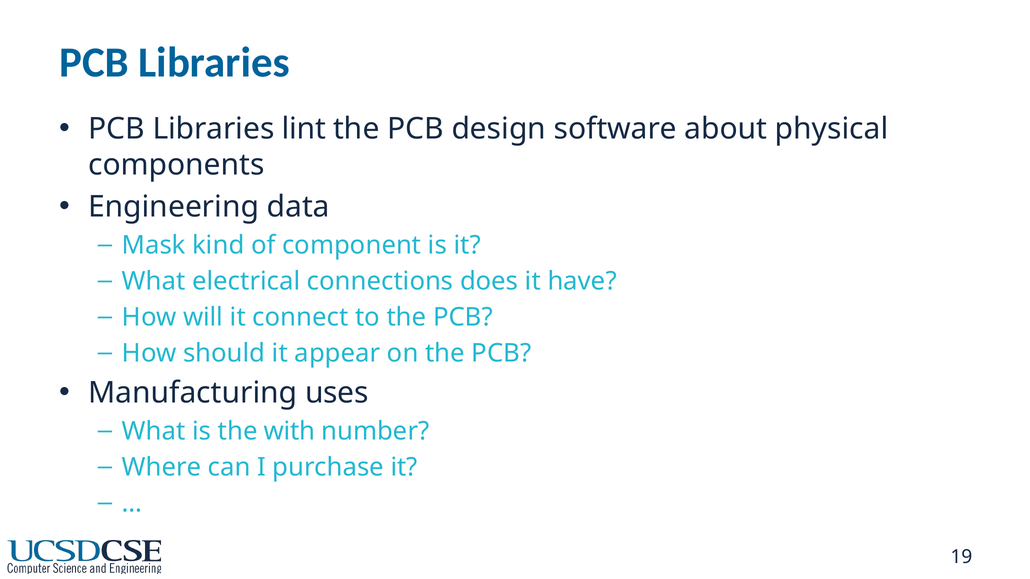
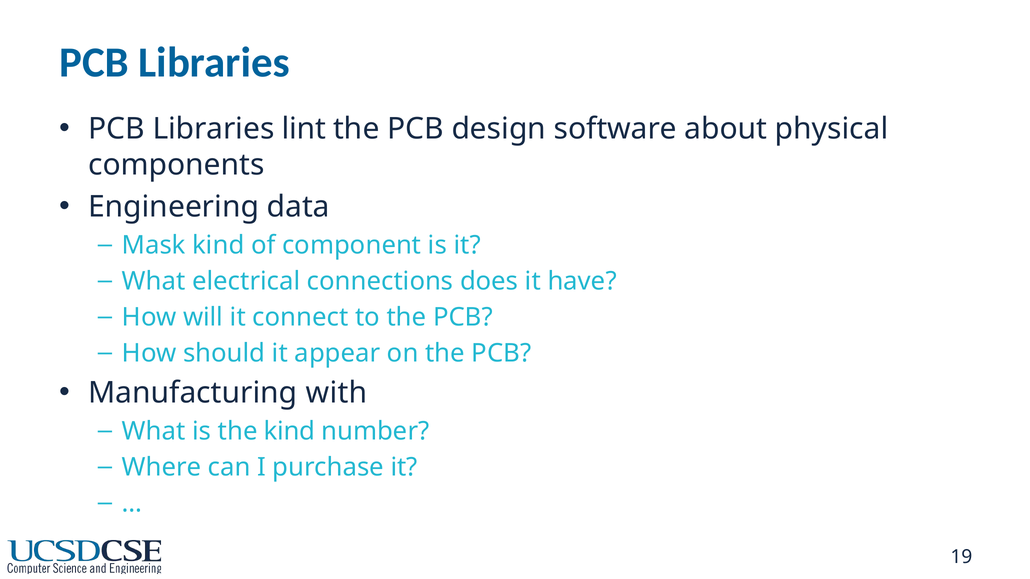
uses: uses -> with
the with: with -> kind
